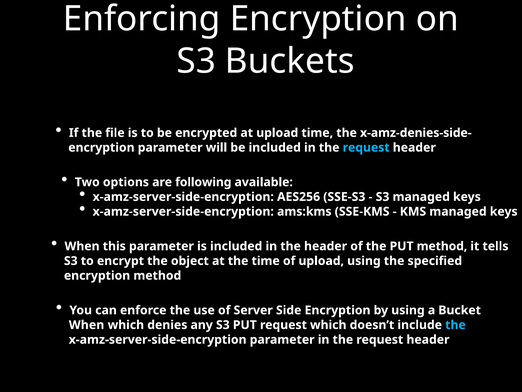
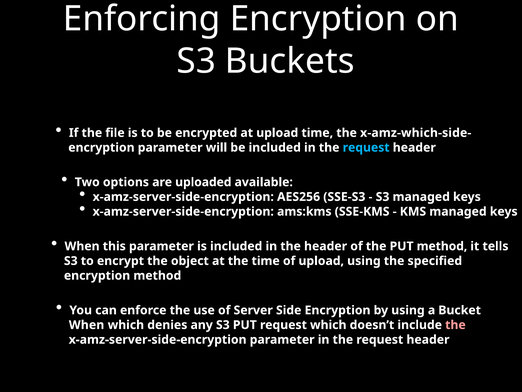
x-amz-denies-side-: x-amz-denies-side- -> x-amz-which-side-
following: following -> uploaded
the at (455, 325) colour: light blue -> pink
